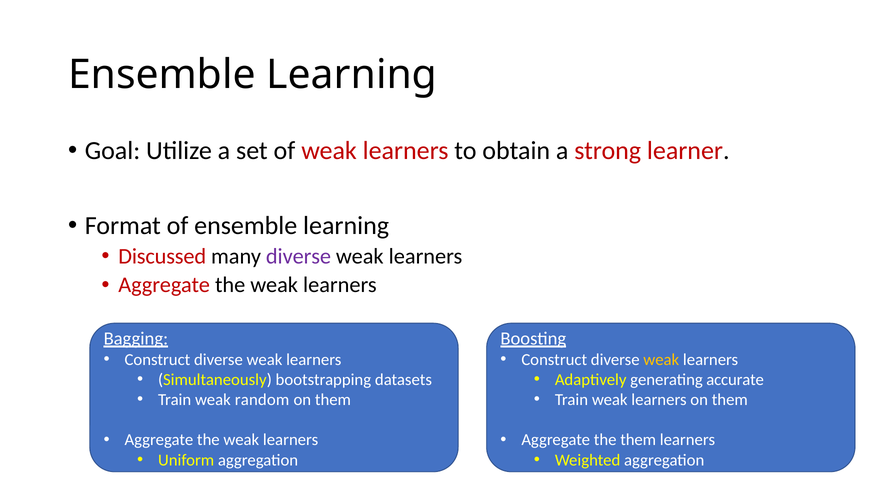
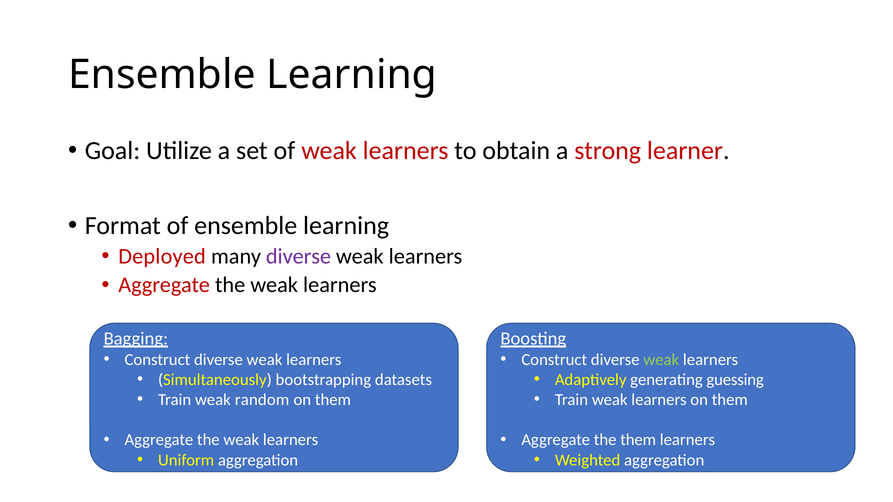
Discussed: Discussed -> Deployed
weak at (661, 360) colour: yellow -> light green
accurate: accurate -> guessing
